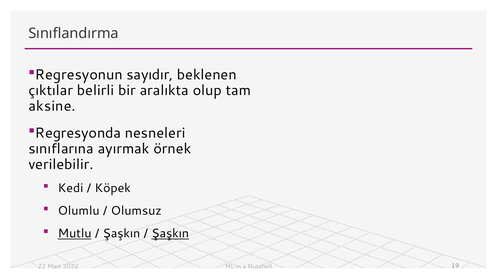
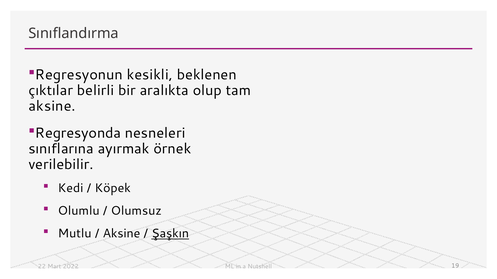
sayıdır: sayıdır -> kesikli
Mutlu underline: present -> none
Şaşkın at (121, 234): Şaşkın -> Aksine
